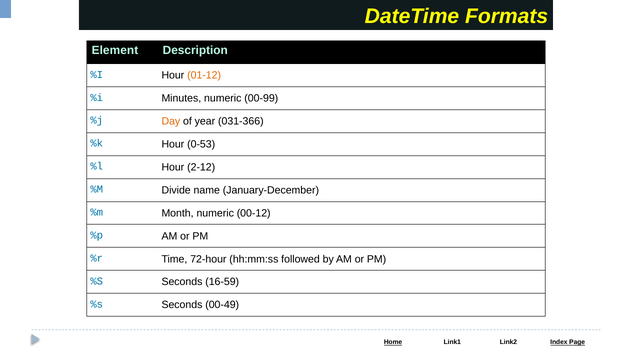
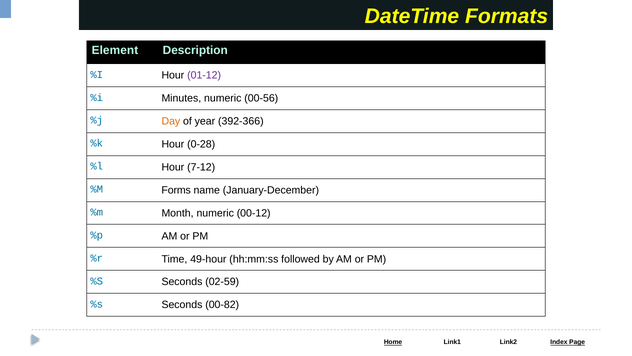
01-12 colour: orange -> purple
00-99: 00-99 -> 00-56
031-366: 031-366 -> 392-366
0-53: 0-53 -> 0-28
2-12: 2-12 -> 7-12
Divide: Divide -> Forms
72-hour: 72-hour -> 49-hour
16-59: 16-59 -> 02-59
00-49: 00-49 -> 00-82
